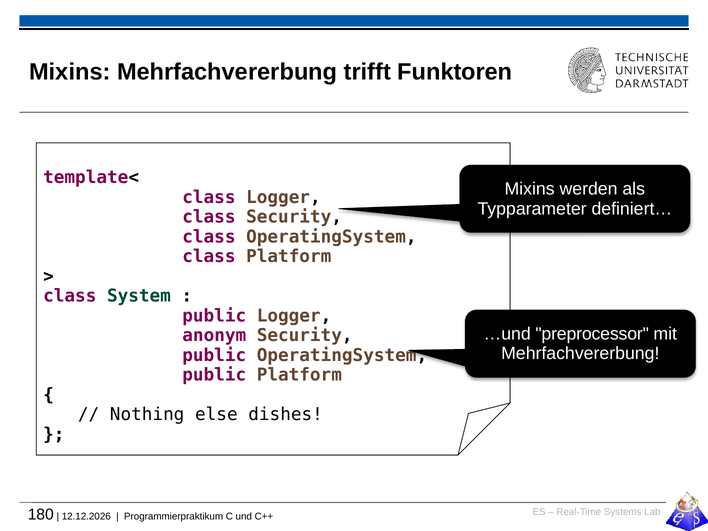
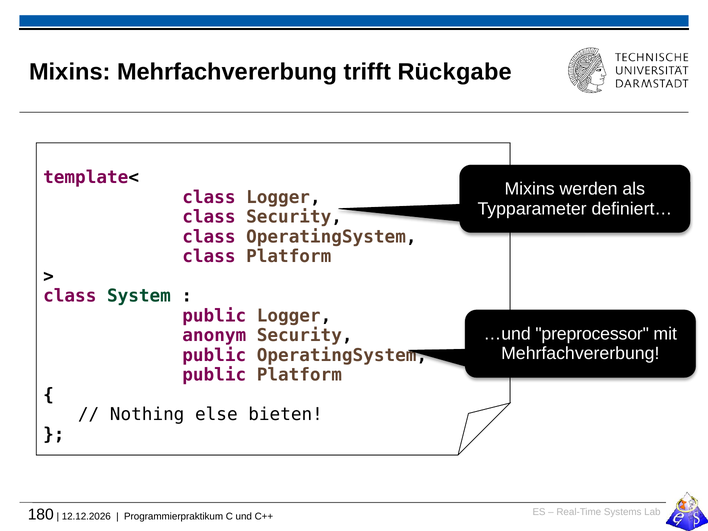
Funktoren: Funktoren -> Rückgabe
dishes: dishes -> bieten
